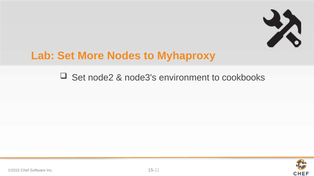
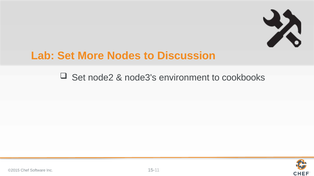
Myhaproxy: Myhaproxy -> Discussion
